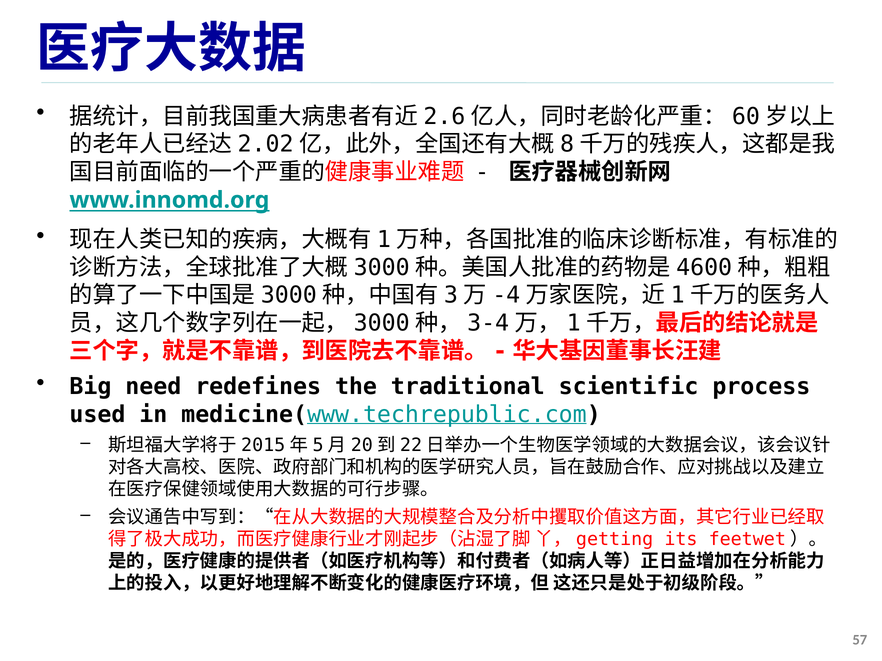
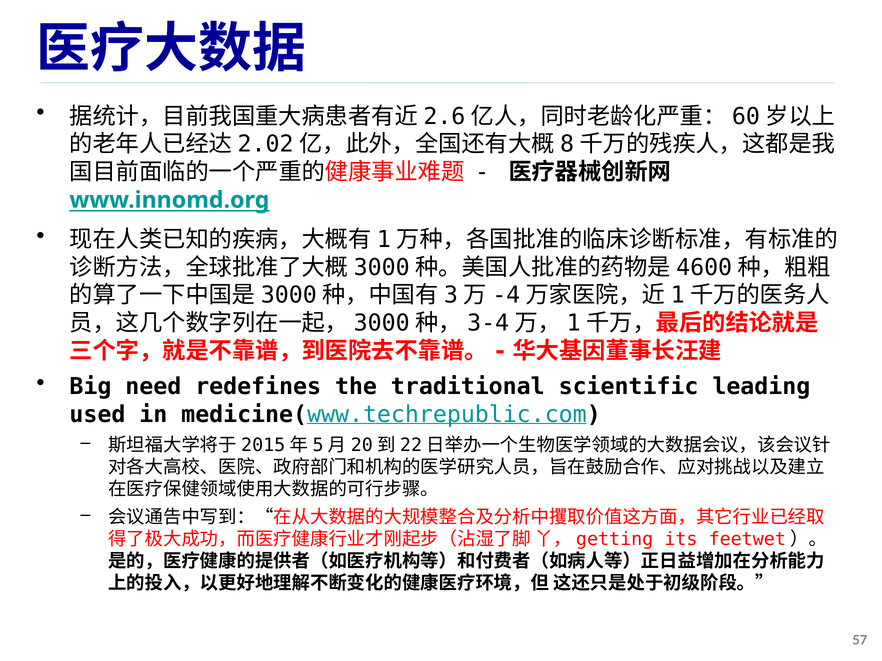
process: process -> leading
